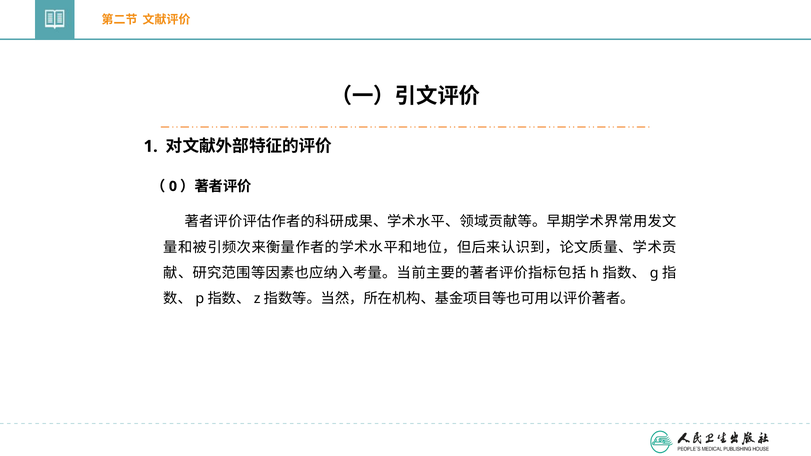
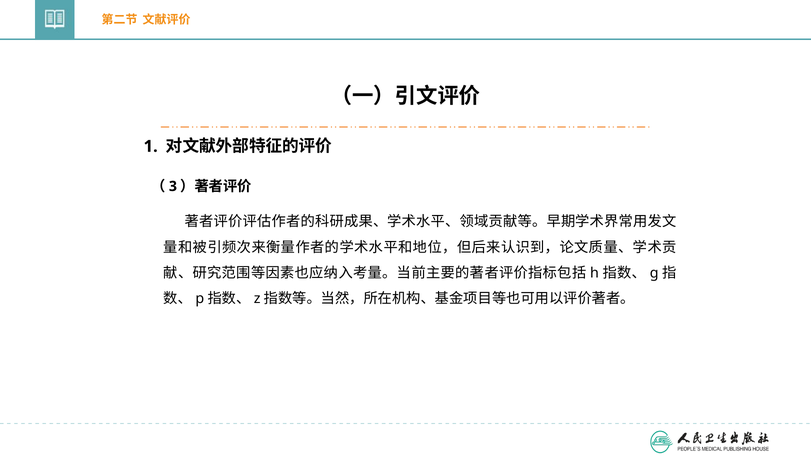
0: 0 -> 3
